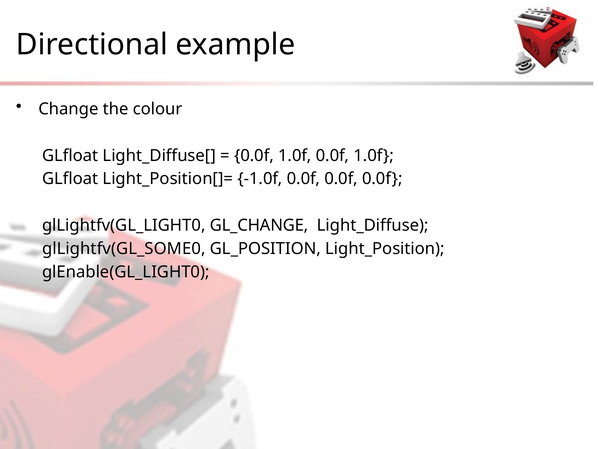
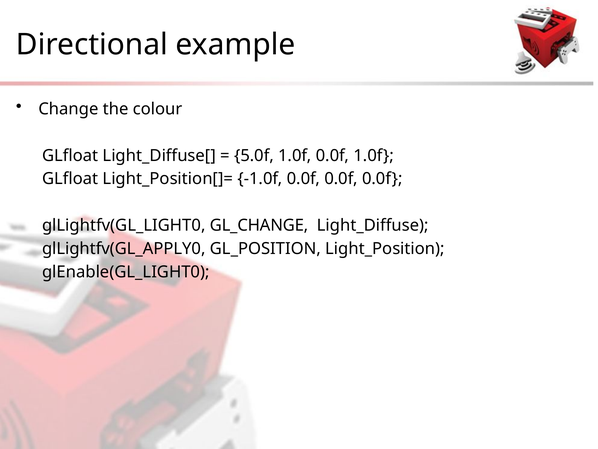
0.0f at (254, 155): 0.0f -> 5.0f
glLightfv(GL_SOME0: glLightfv(GL_SOME0 -> glLightfv(GL_APPLY0
